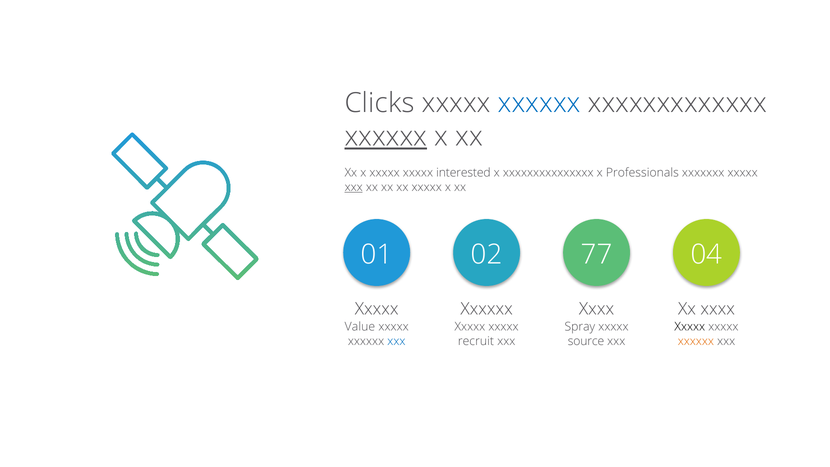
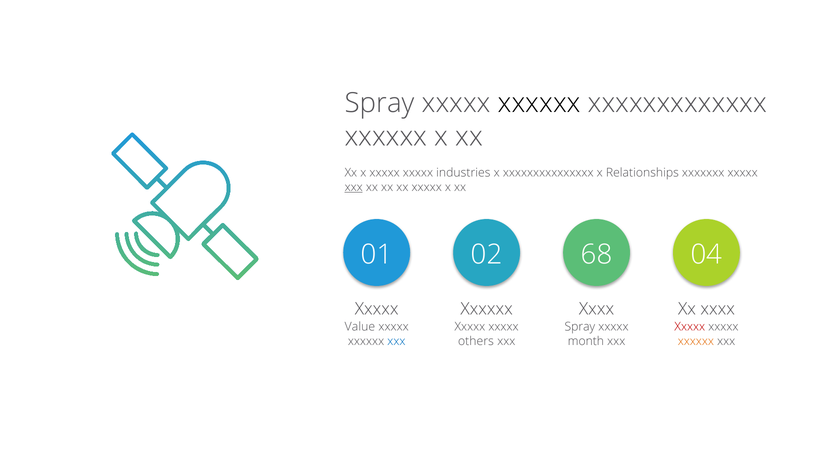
Clicks at (380, 103): Clicks -> Spray
xxxxxx at (539, 103) colour: blue -> black
xxxxxx at (386, 137) underline: present -> none
interested: interested -> industries
Professionals: Professionals -> Relationships
77: 77 -> 68
Xxxxx at (690, 326) colour: black -> red
recruit: recruit -> others
source: source -> month
